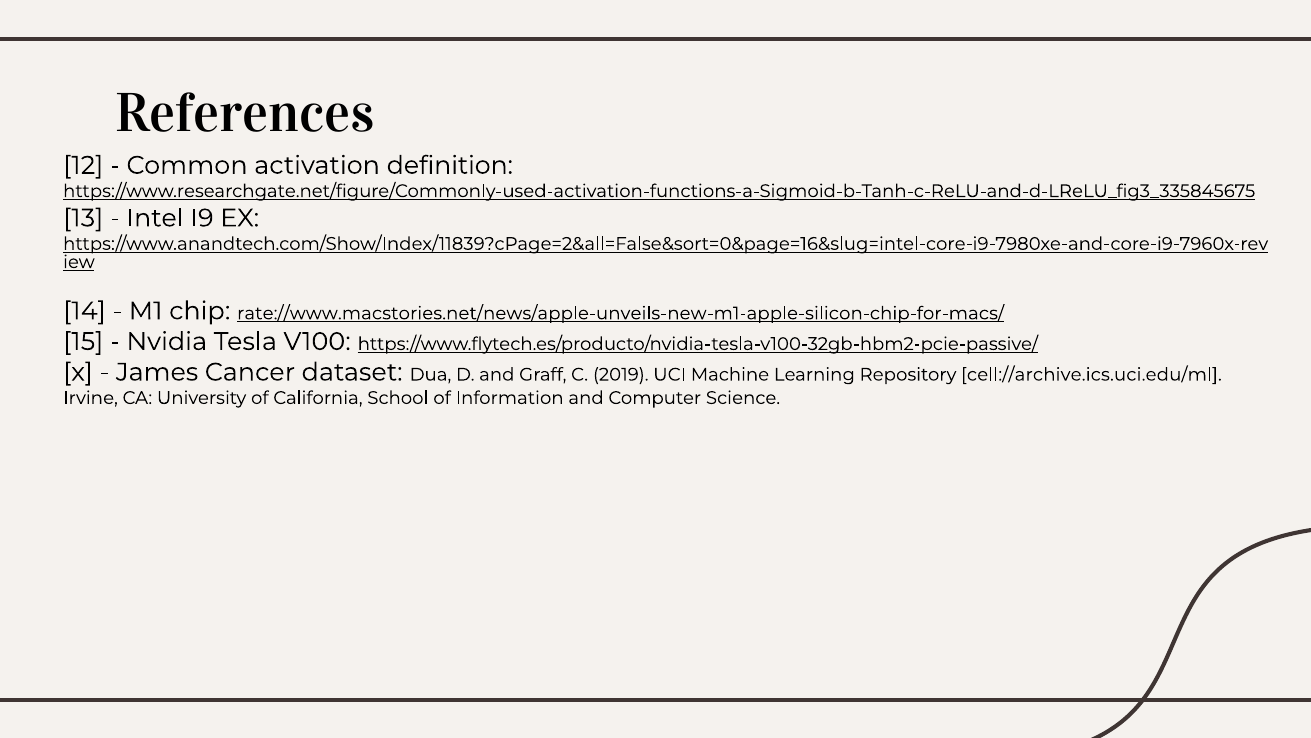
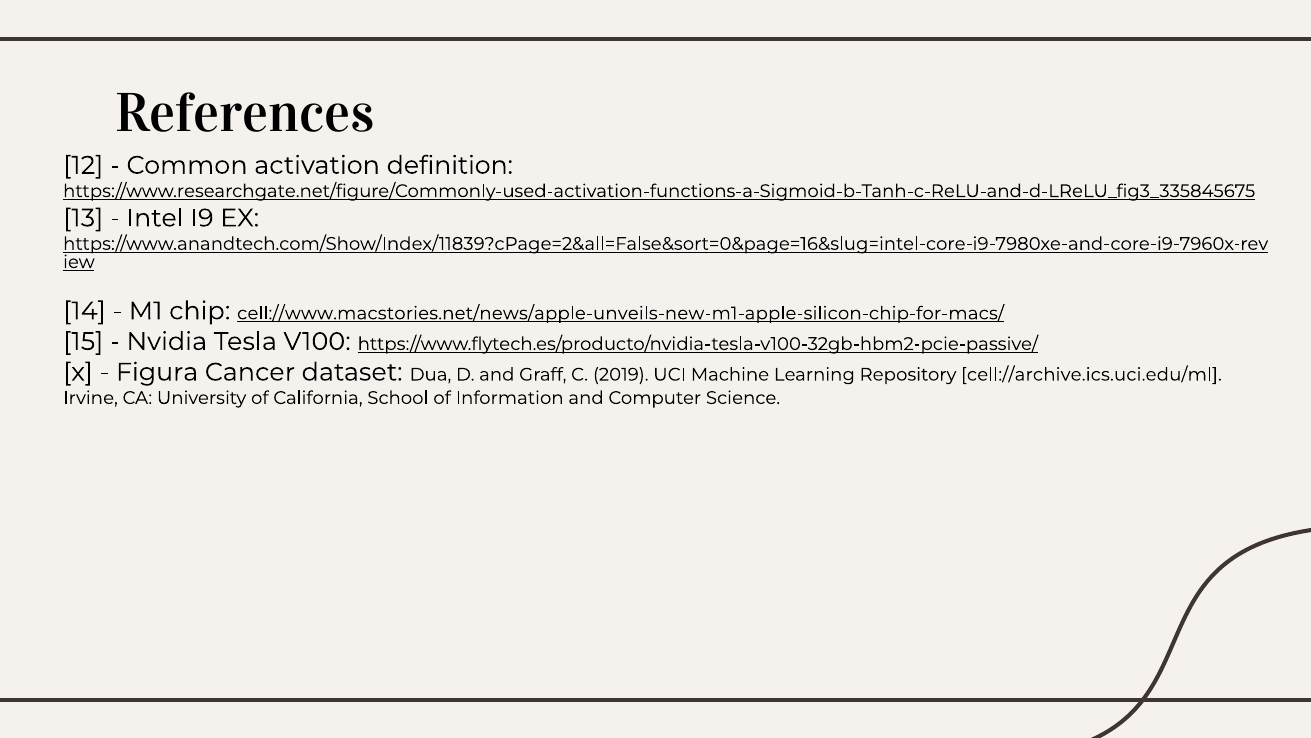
rate://www.macstories.net/news/apple-unveils-new-m1-apple-silicon-chip-for-macs/: rate://www.macstories.net/news/apple-unveils-new-m1-apple-silicon-chip-for-macs/ -> cell://www.macstories.net/news/apple-unveils-new-m1-apple-silicon-chip-for-macs/
James: James -> Figura
